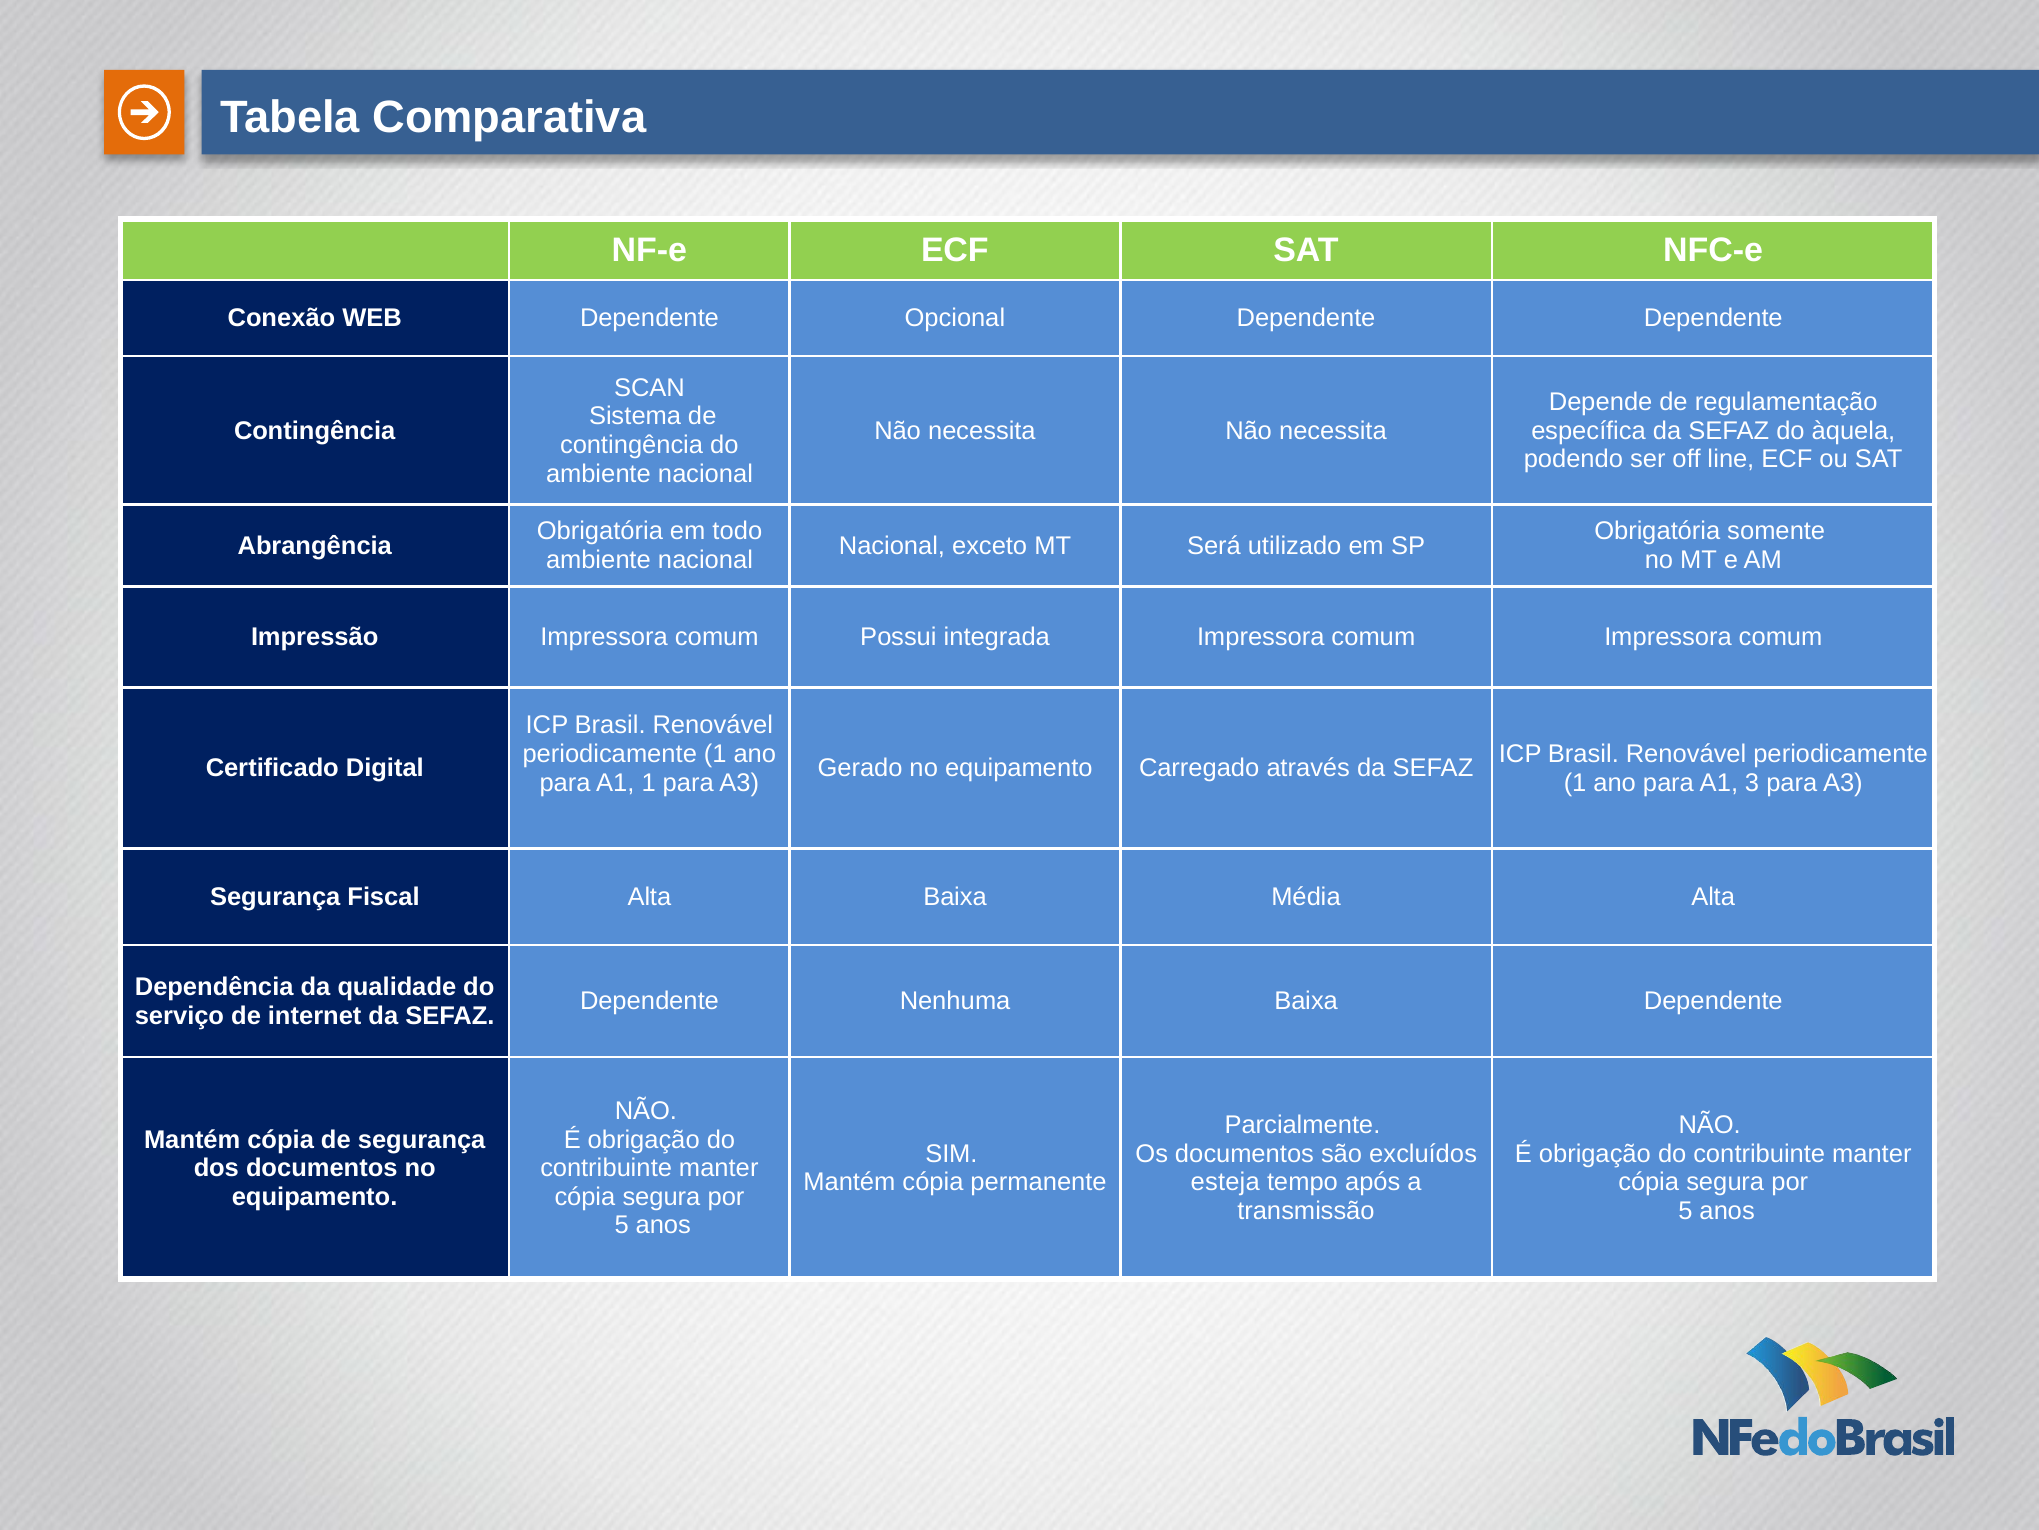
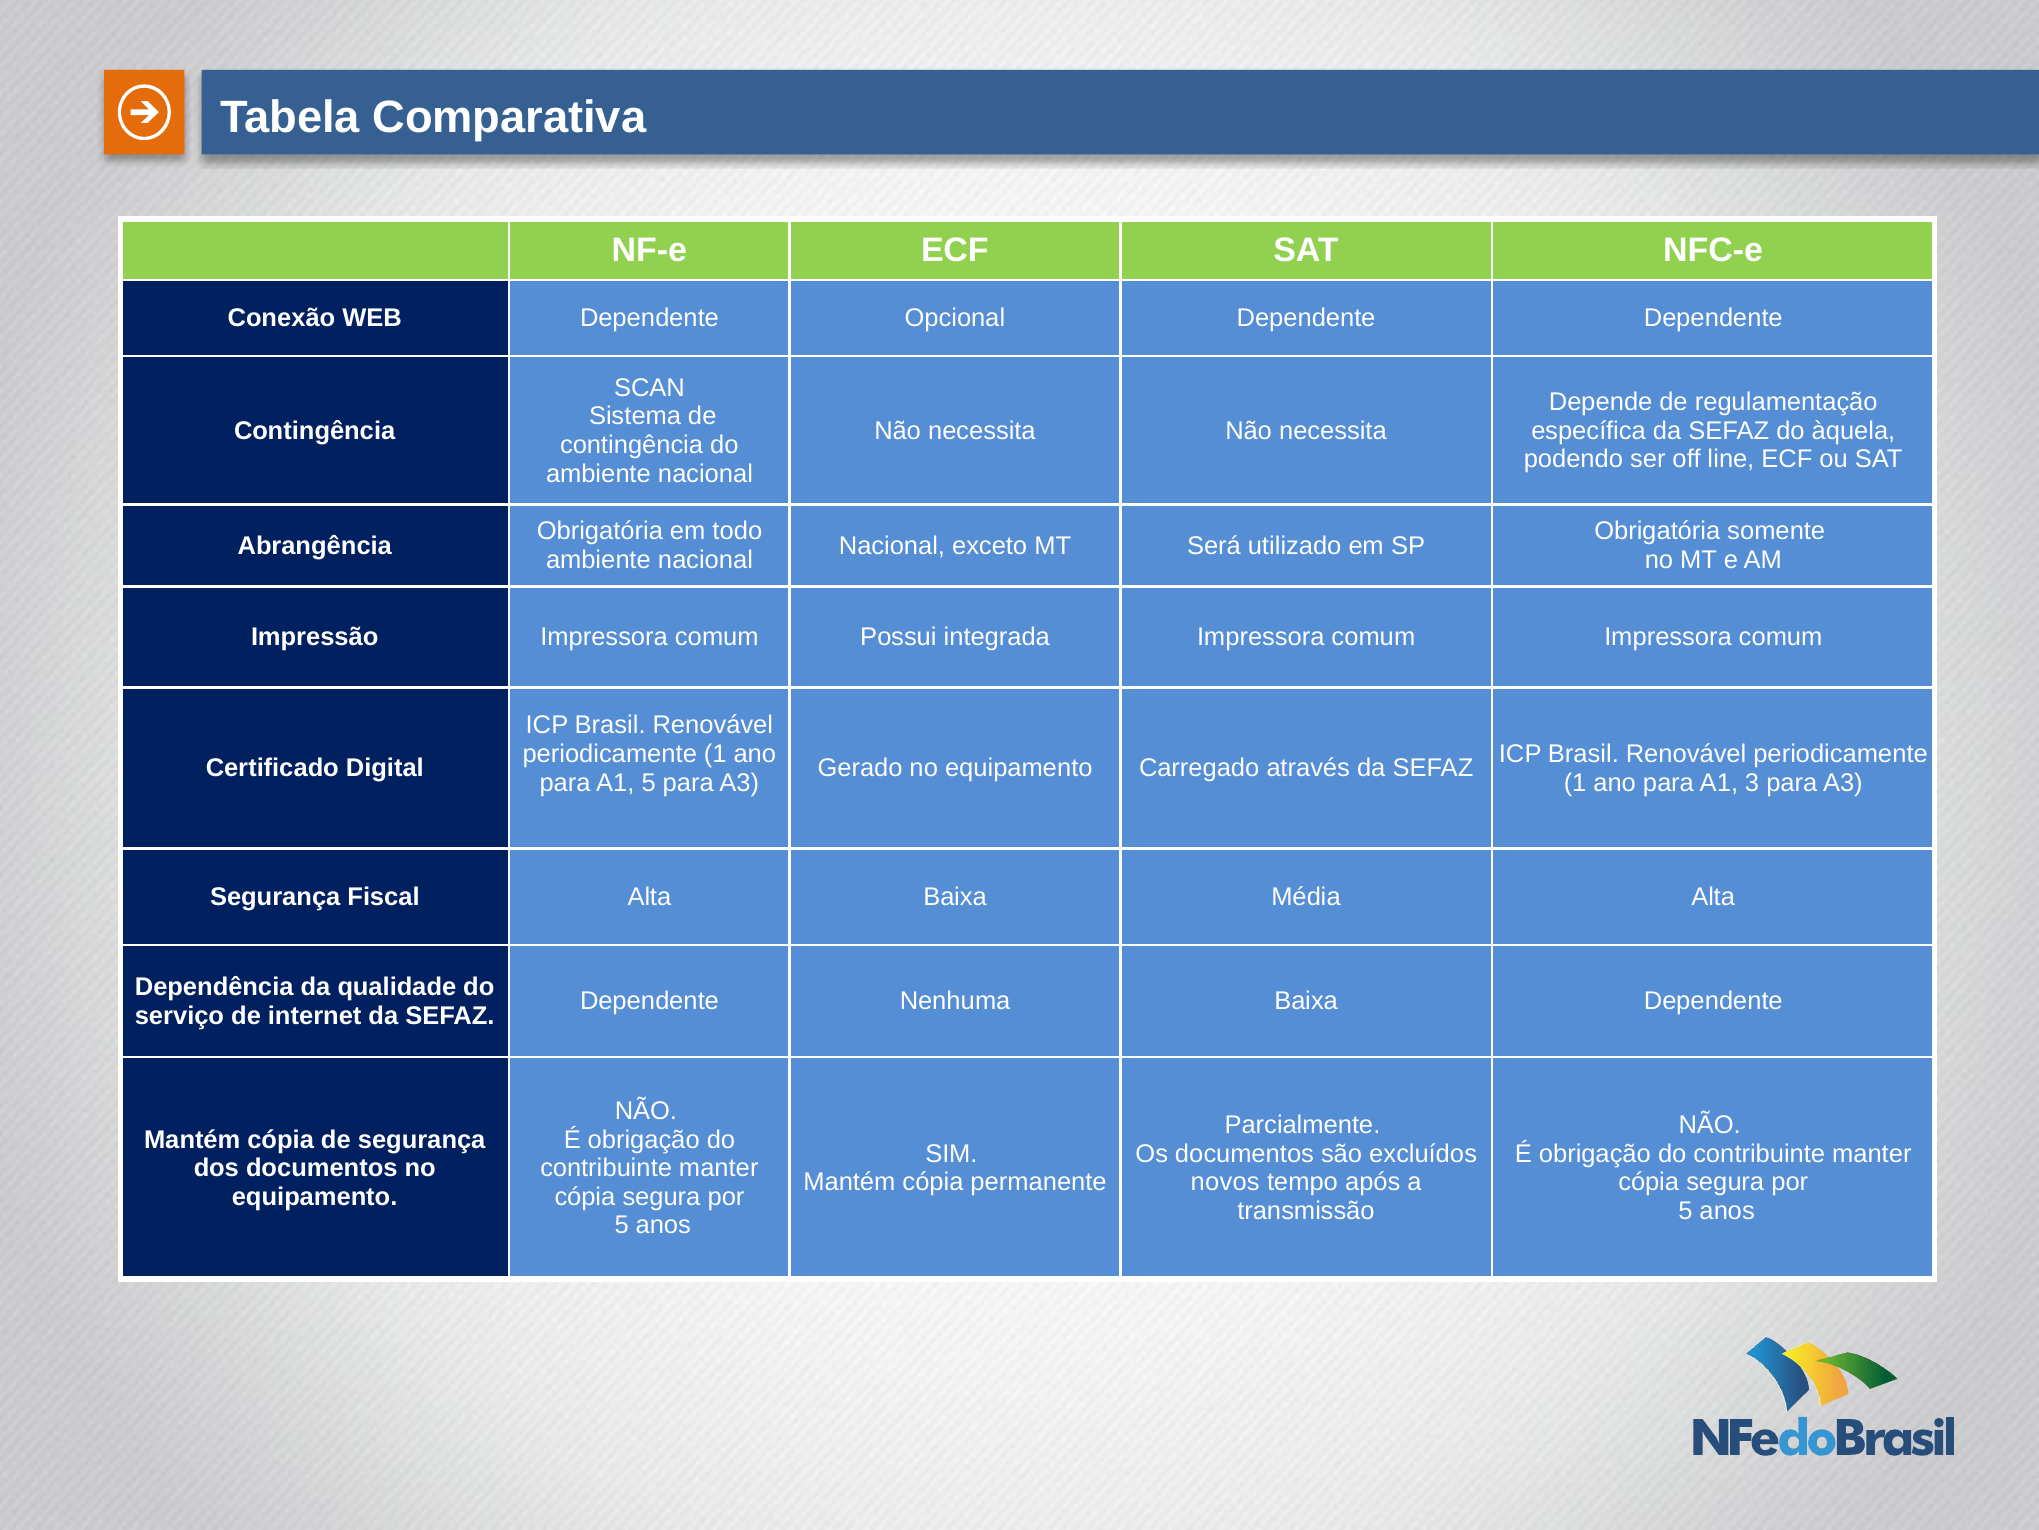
A1 1: 1 -> 5
esteja: esteja -> novos
